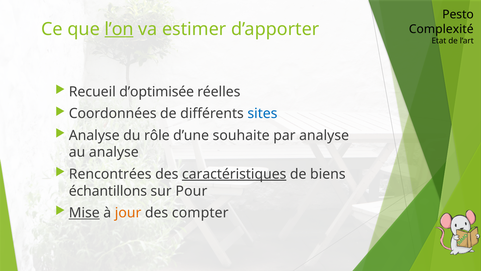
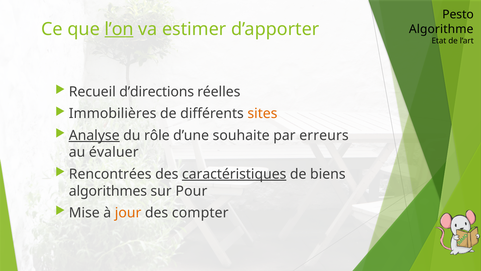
Complexité: Complexité -> Algorithme
d’optimisée: d’optimisée -> d’directions
Coordonnées: Coordonnées -> Immobilières
sites colour: blue -> orange
Analyse at (94, 135) underline: none -> present
par analyse: analyse -> erreurs
au analyse: analyse -> évaluer
échantillons: échantillons -> algorithmes
Mise underline: present -> none
